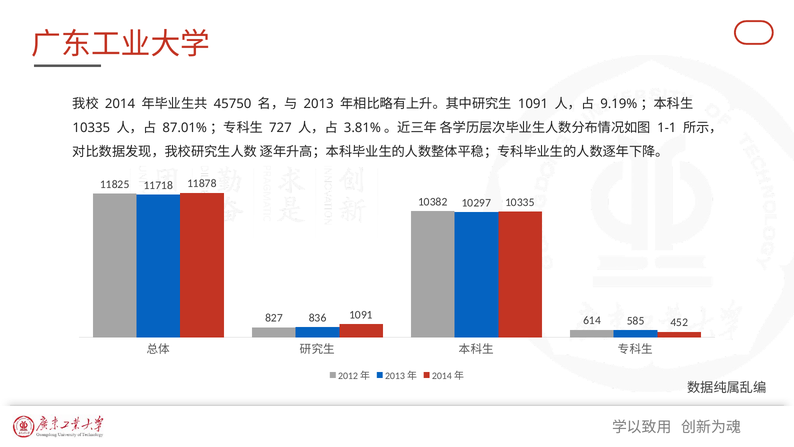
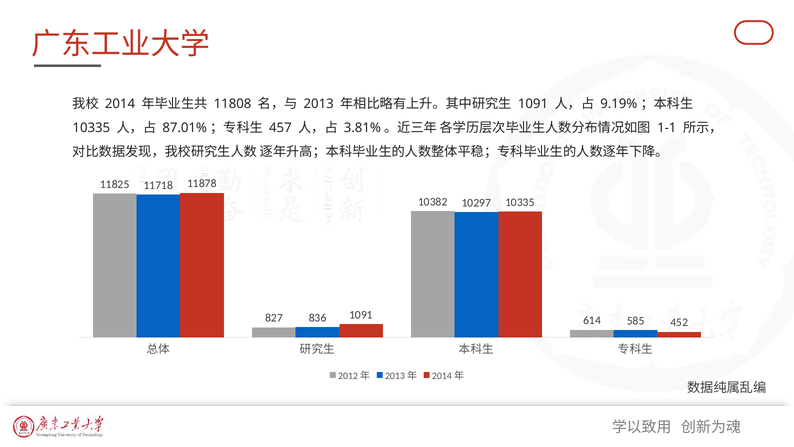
45750: 45750 -> 11808
727: 727 -> 457
